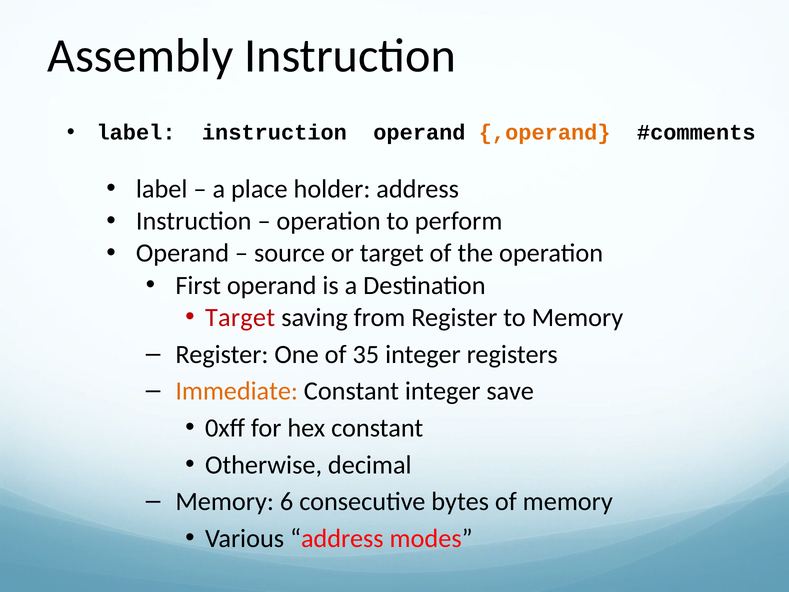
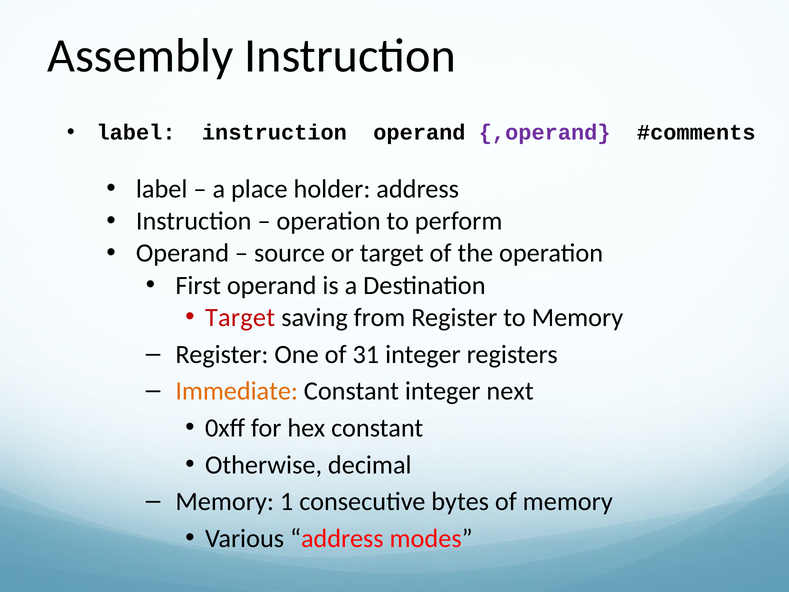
,operand colour: orange -> purple
35: 35 -> 31
save: save -> next
6: 6 -> 1
